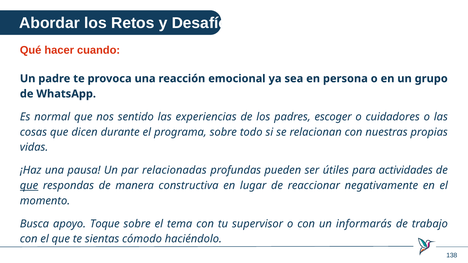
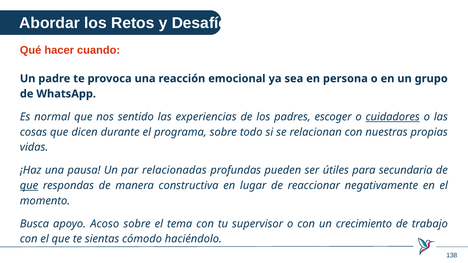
cuidadores underline: none -> present
actividades: actividades -> secundaria
Toque: Toque -> Acoso
informarás: informarás -> crecimiento
